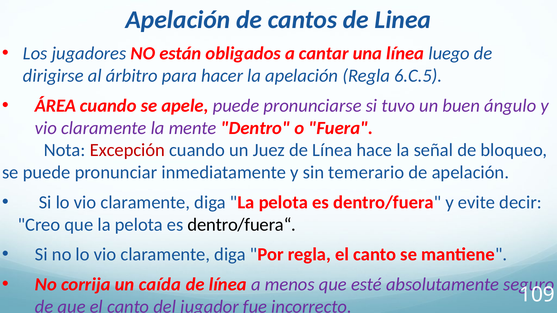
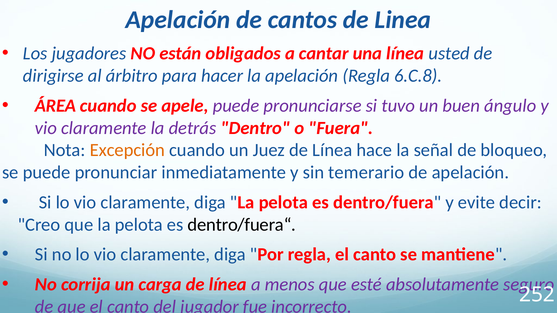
luego: luego -> usted
6.C.5: 6.C.5 -> 6.C.8
mente: mente -> detrás
Excepción colour: red -> orange
caída: caída -> carga
109: 109 -> 252
